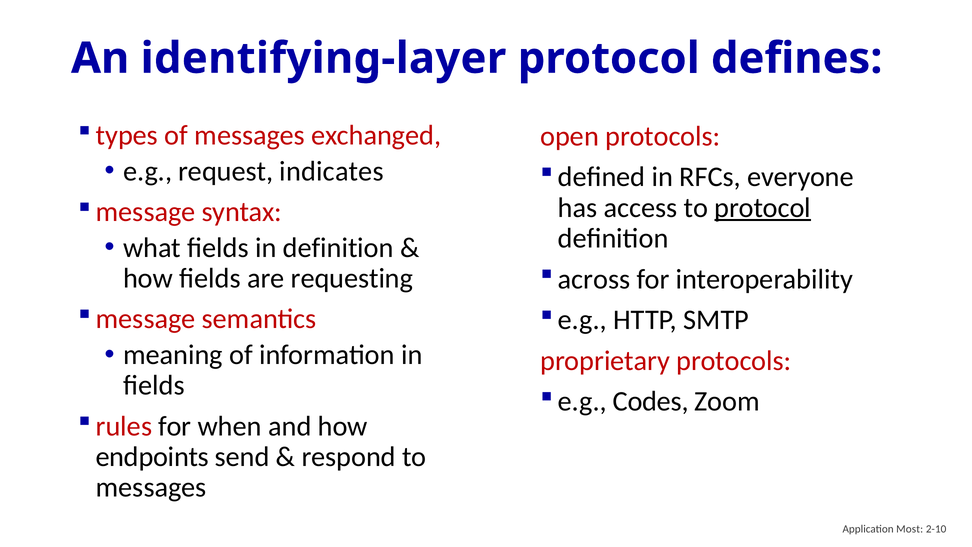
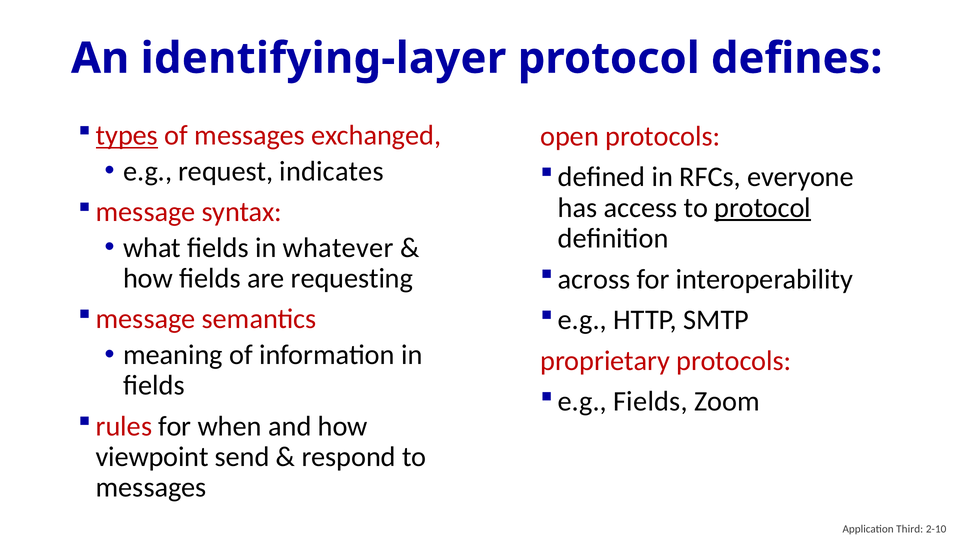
types underline: none -> present
in definition: definition -> whatever
e.g Codes: Codes -> Fields
endpoints: endpoints -> viewpoint
Most: Most -> Third
